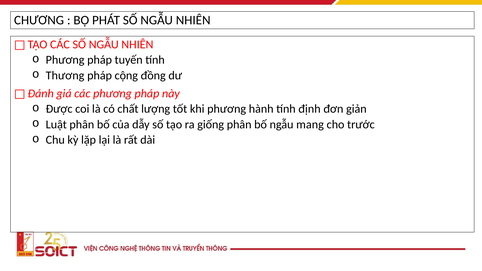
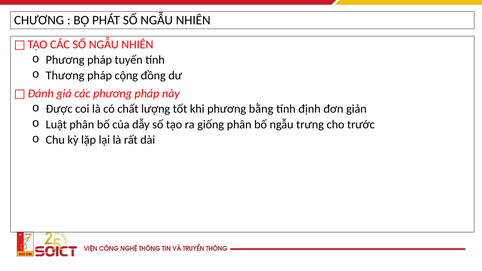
hành: hành -> bằng
mang: mang -> trưng
